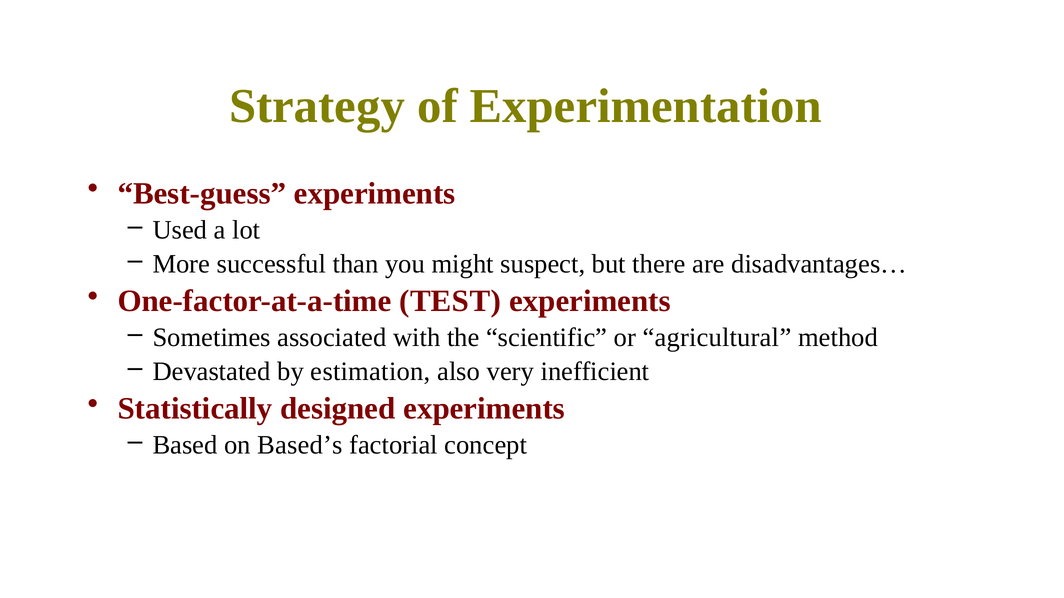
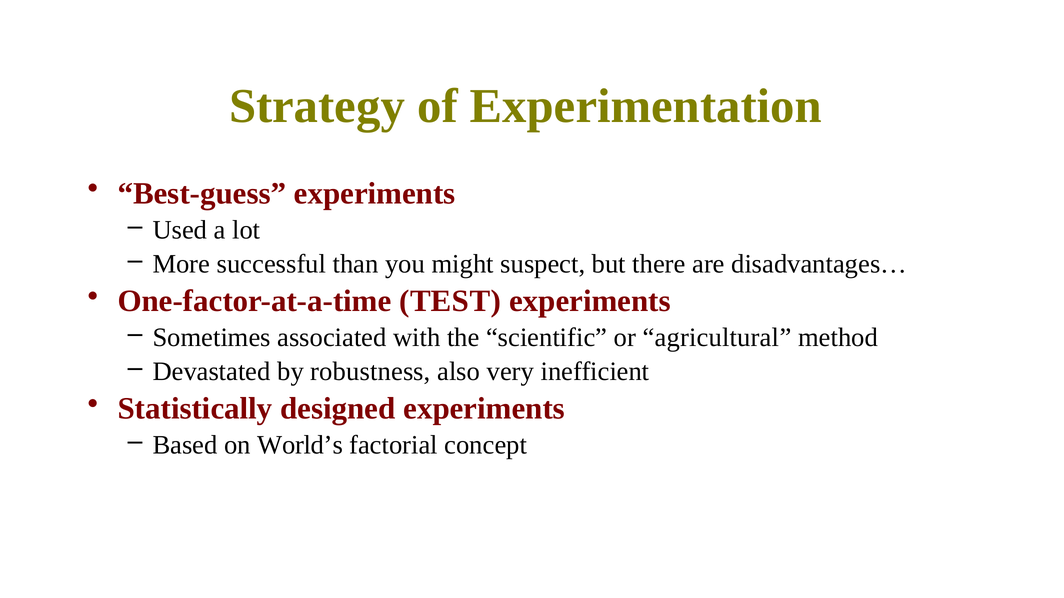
estimation: estimation -> robustness
Based’s: Based’s -> World’s
